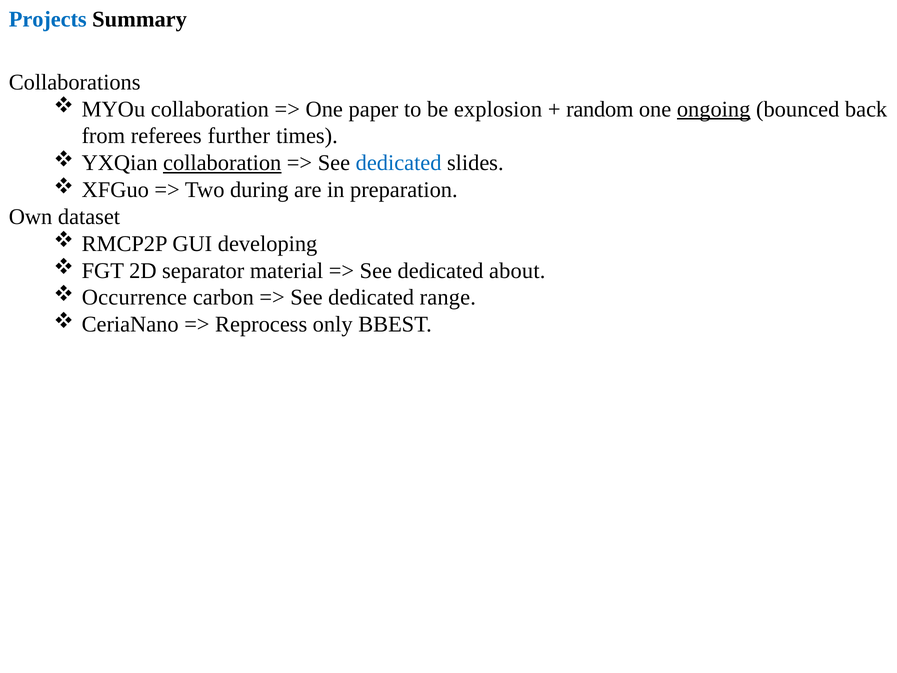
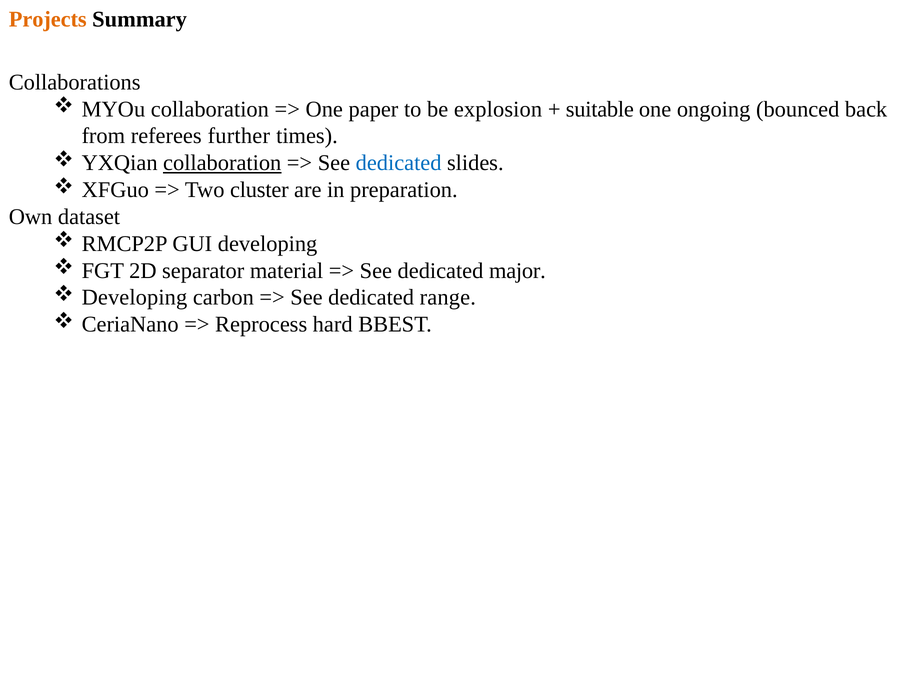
Projects colour: blue -> orange
random: random -> suitable
ongoing underline: present -> none
during: during -> cluster
about: about -> major
Occurrence at (134, 297): Occurrence -> Developing
only: only -> hard
